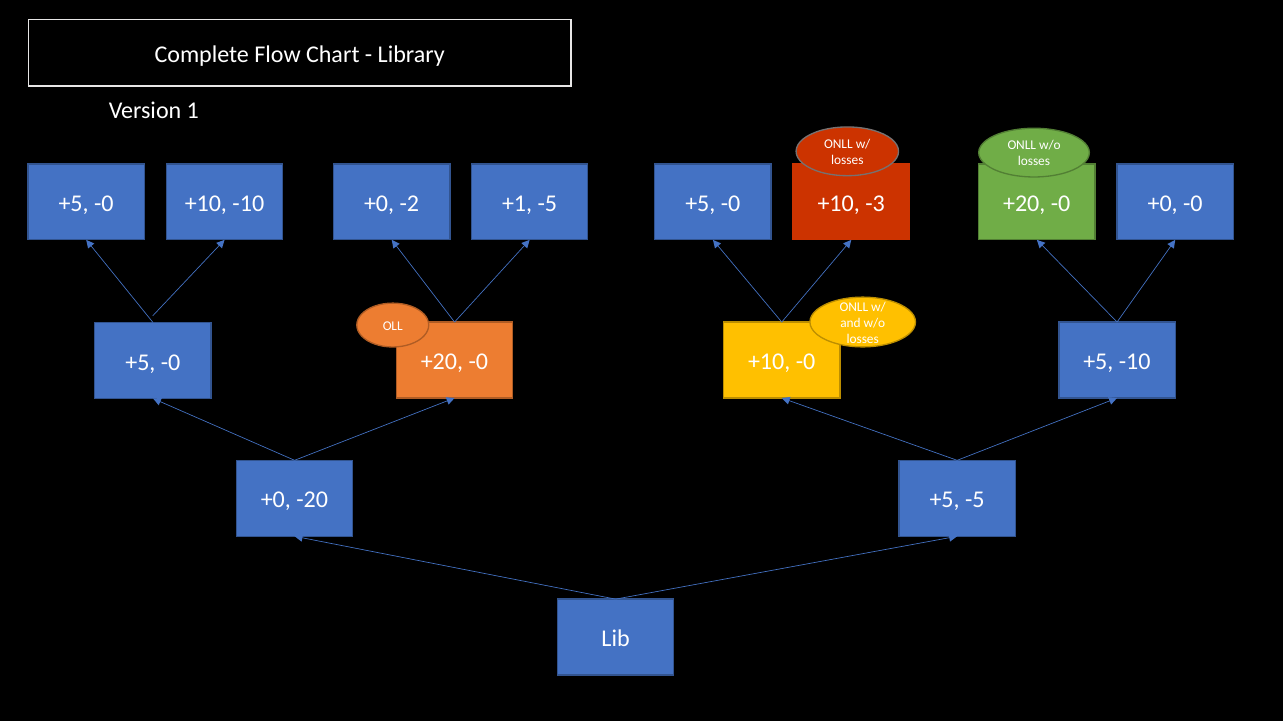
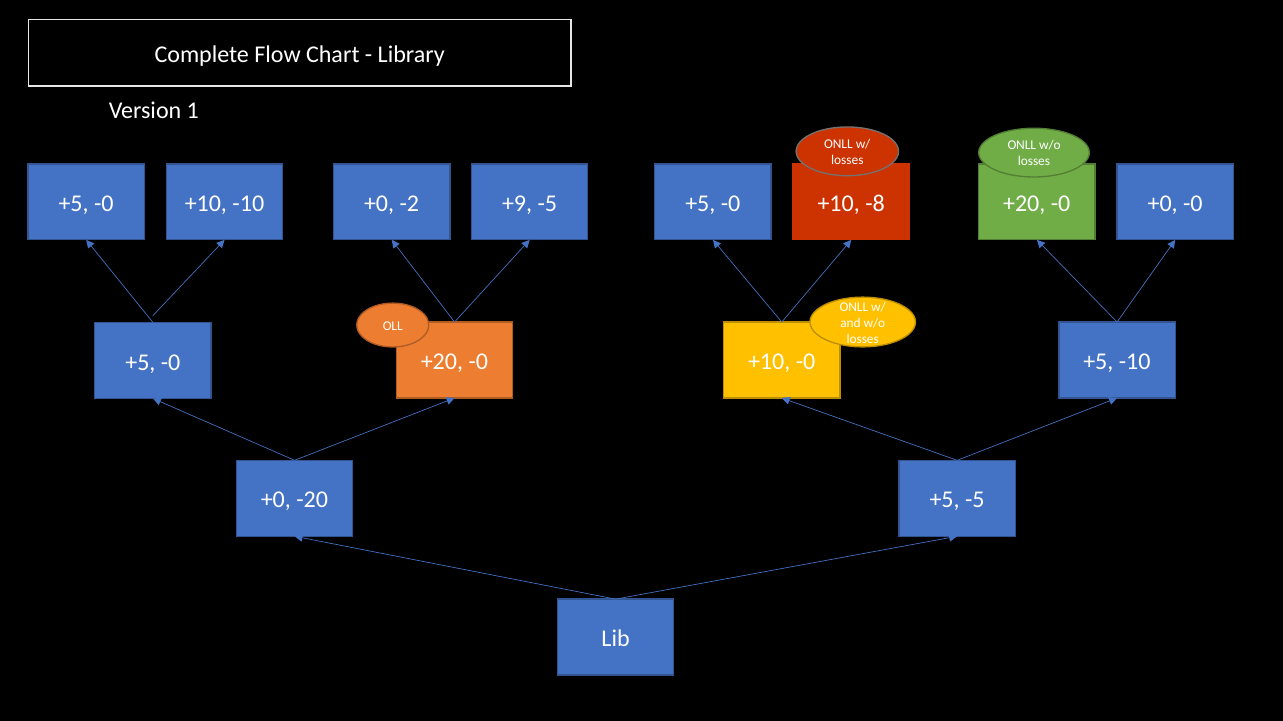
+1: +1 -> +9
-3: -3 -> -8
